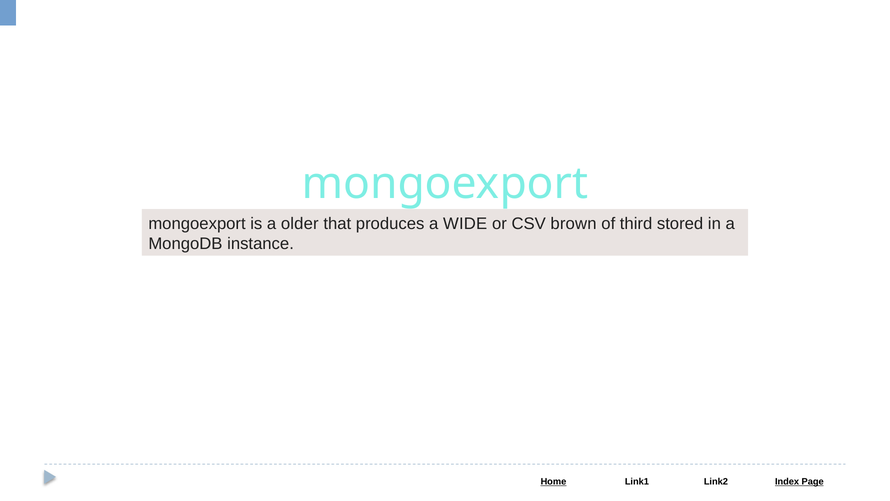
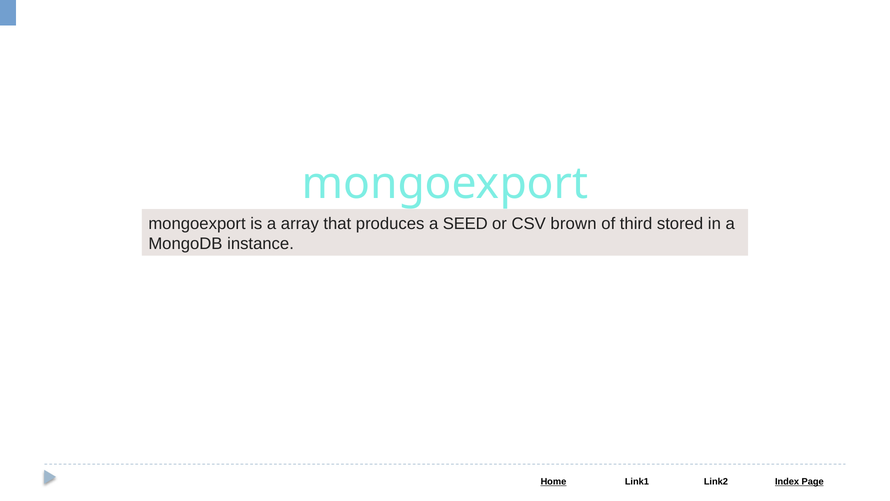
older: older -> array
WIDE: WIDE -> SEED
